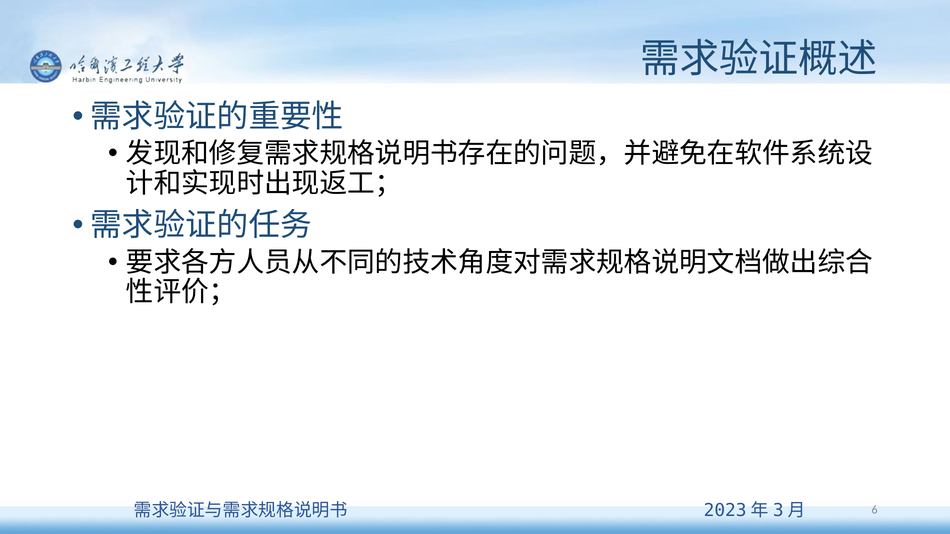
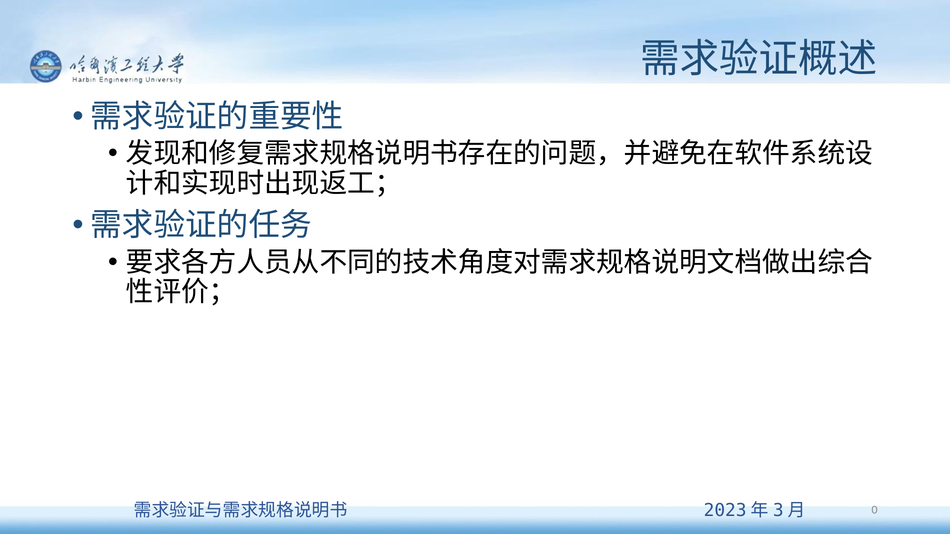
6: 6 -> 0
